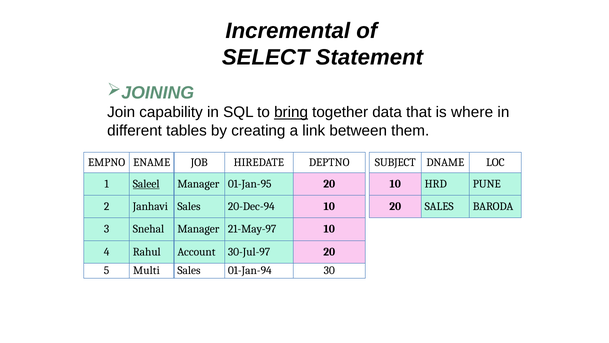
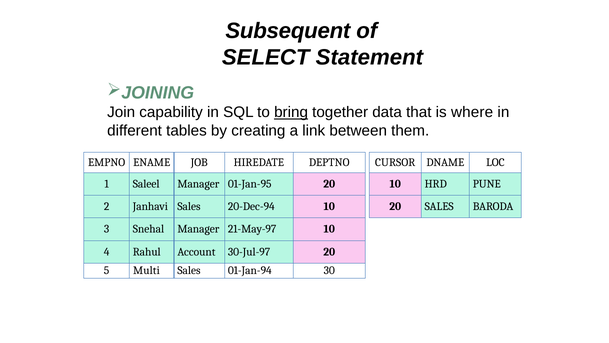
Incremental: Incremental -> Subsequent
SUBJECT: SUBJECT -> CURSOR
Saleel underline: present -> none
